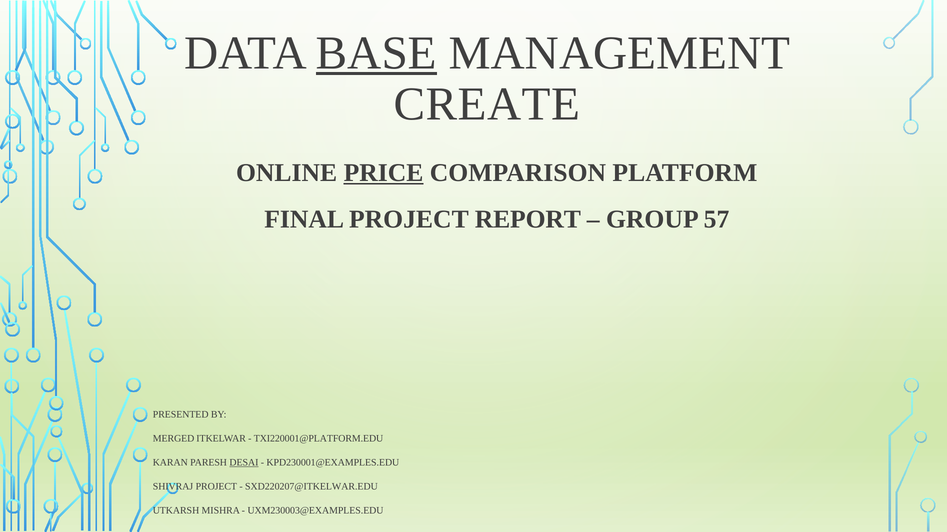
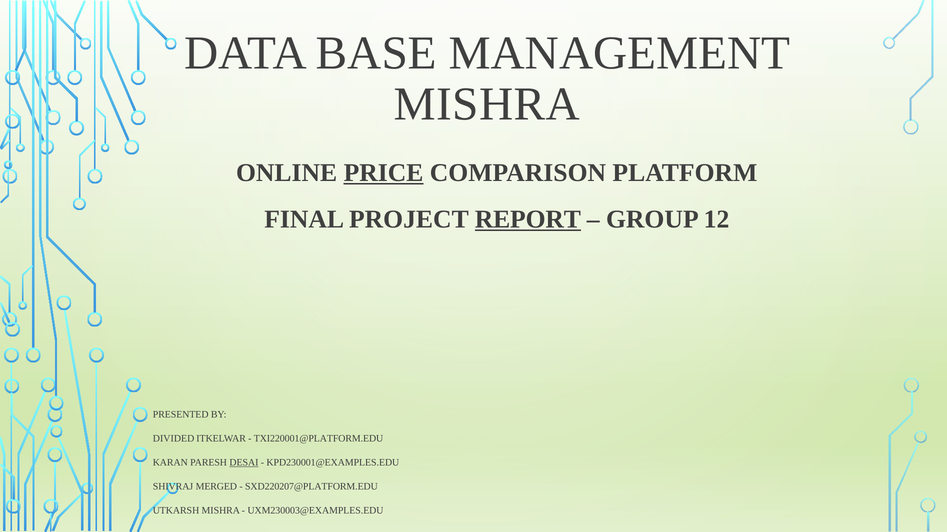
BASE underline: present -> none
CREATE at (487, 104): CREATE -> MISHRA
REPORT underline: none -> present
57: 57 -> 12
MERGED: MERGED -> DIVIDED
SHIVRAJ PROJECT: PROJECT -> MERGED
SXD220207@ITKELWAR.EDU: SXD220207@ITKELWAR.EDU -> SXD220207@PLATFORM.EDU
